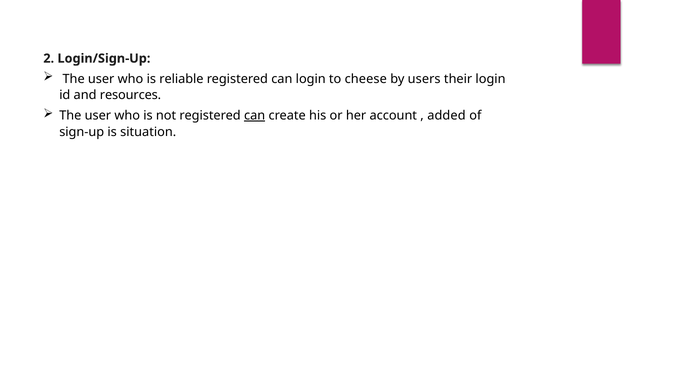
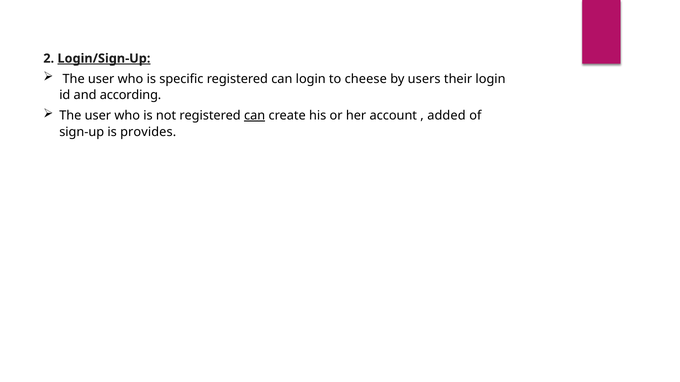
Login/Sign-Up underline: none -> present
reliable: reliable -> specific
resources: resources -> according
situation: situation -> provides
